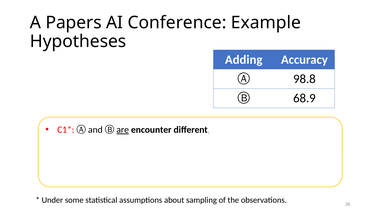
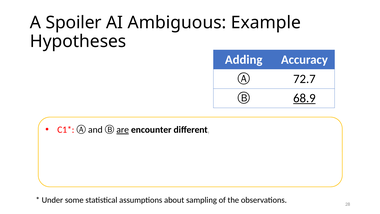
Papers: Papers -> Spoiler
Conference: Conference -> Ambiguous
98.8: 98.8 -> 72.7
68.9 underline: none -> present
